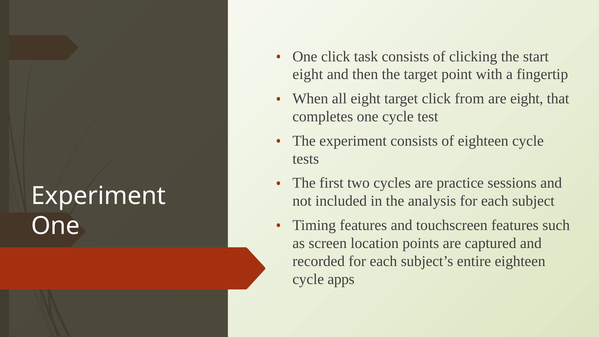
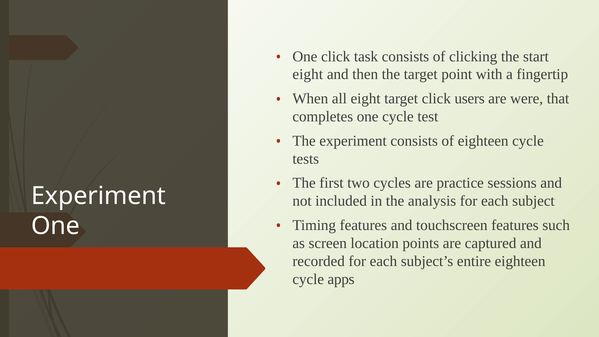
from: from -> users
are eight: eight -> were
